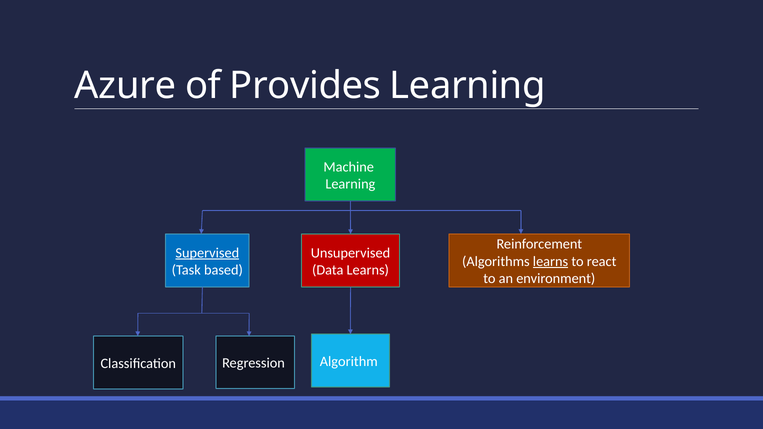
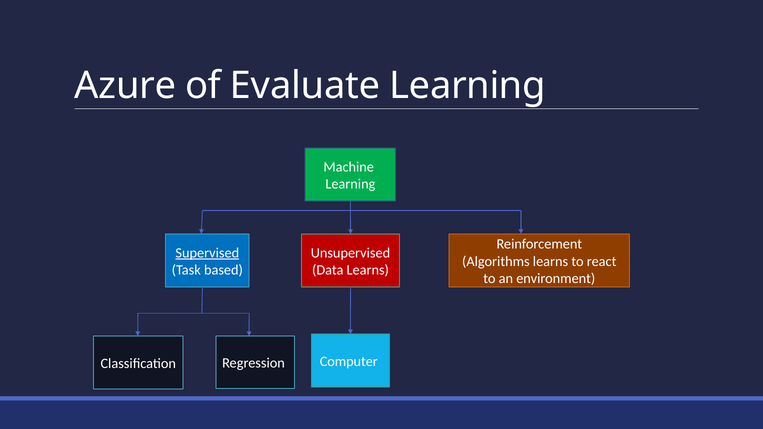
Provides: Provides -> Evaluate
learns at (551, 261) underline: present -> none
Algorithm: Algorithm -> Computer
